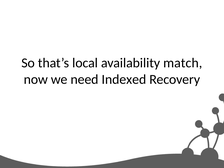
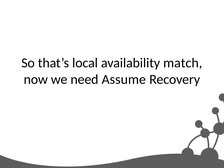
Indexed: Indexed -> Assume
